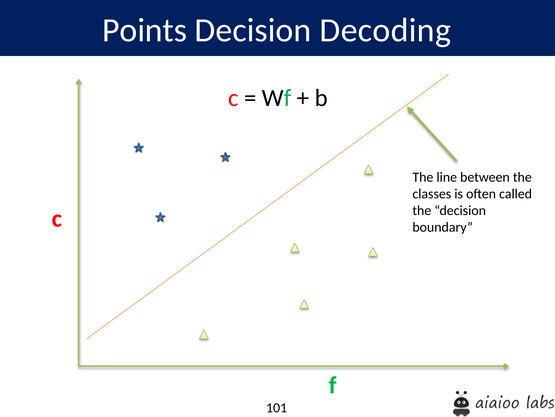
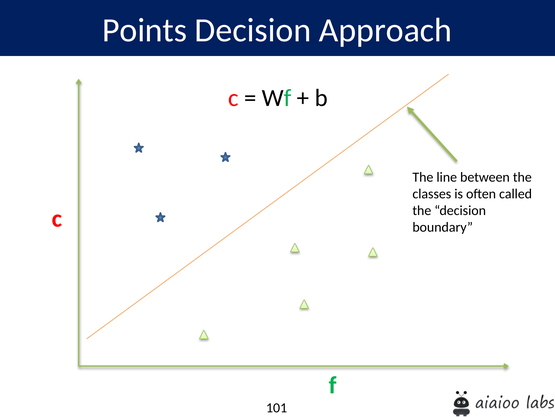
Decoding: Decoding -> Approach
